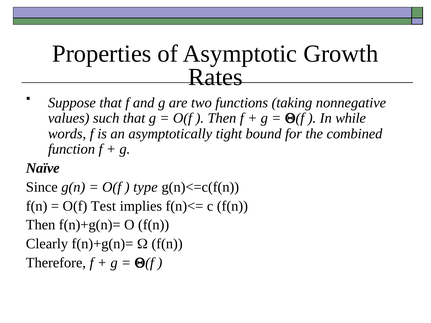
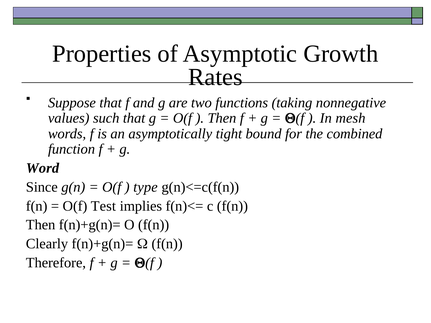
while: while -> mesh
Naïve: Naïve -> Word
